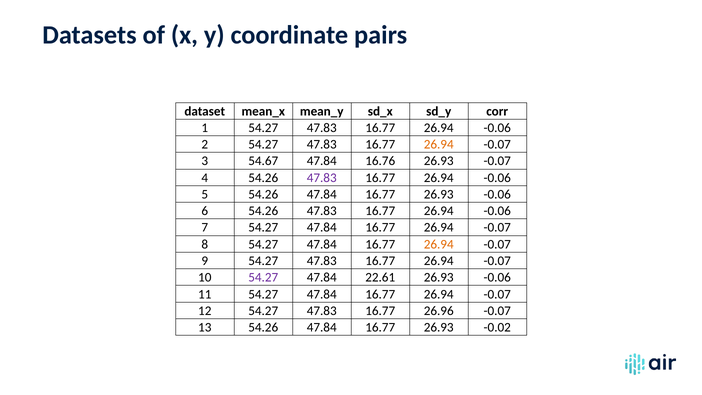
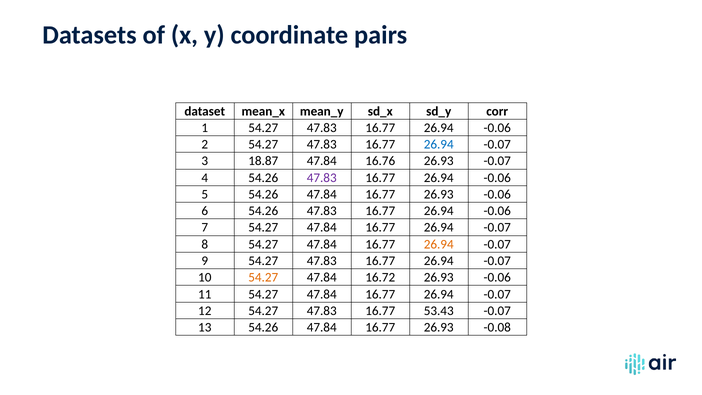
26.94 at (439, 144) colour: orange -> blue
54.67: 54.67 -> 18.87
54.27 at (263, 277) colour: purple -> orange
22.61: 22.61 -> 16.72
26.96: 26.96 -> 53.43
-0.02: -0.02 -> -0.08
